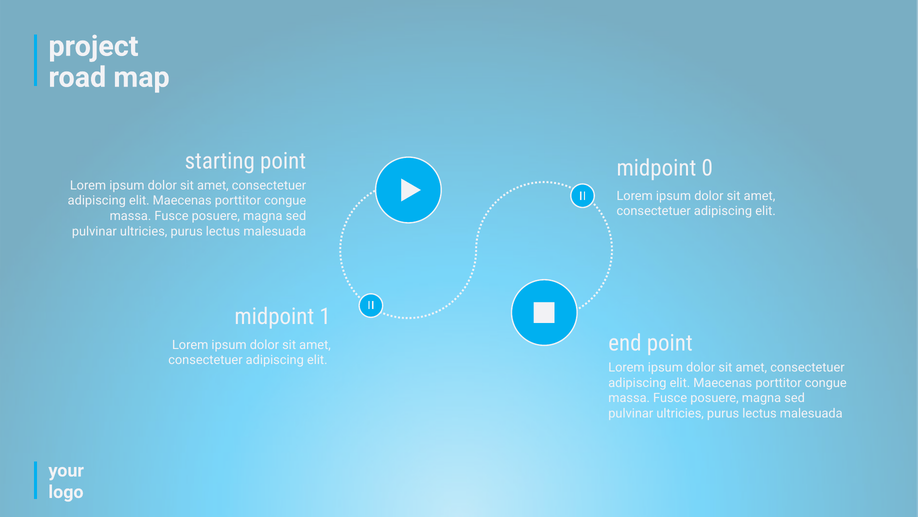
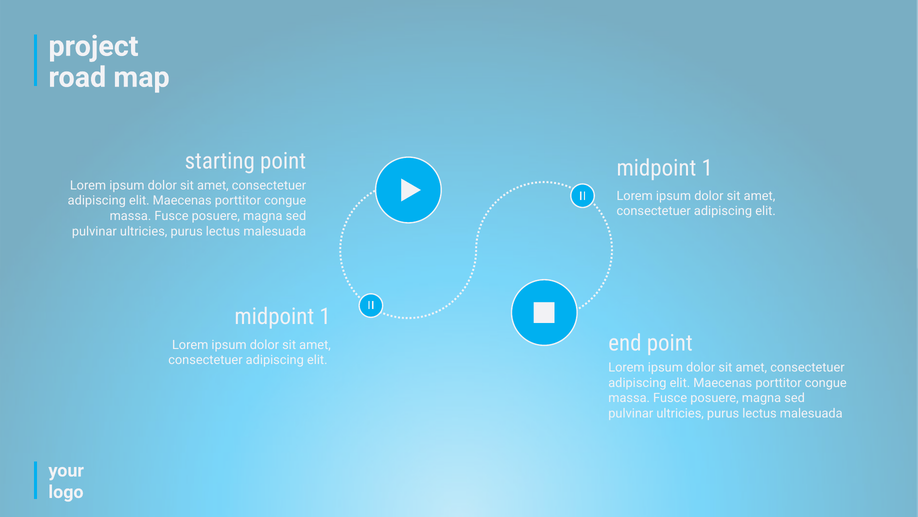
0 at (707, 168): 0 -> 1
